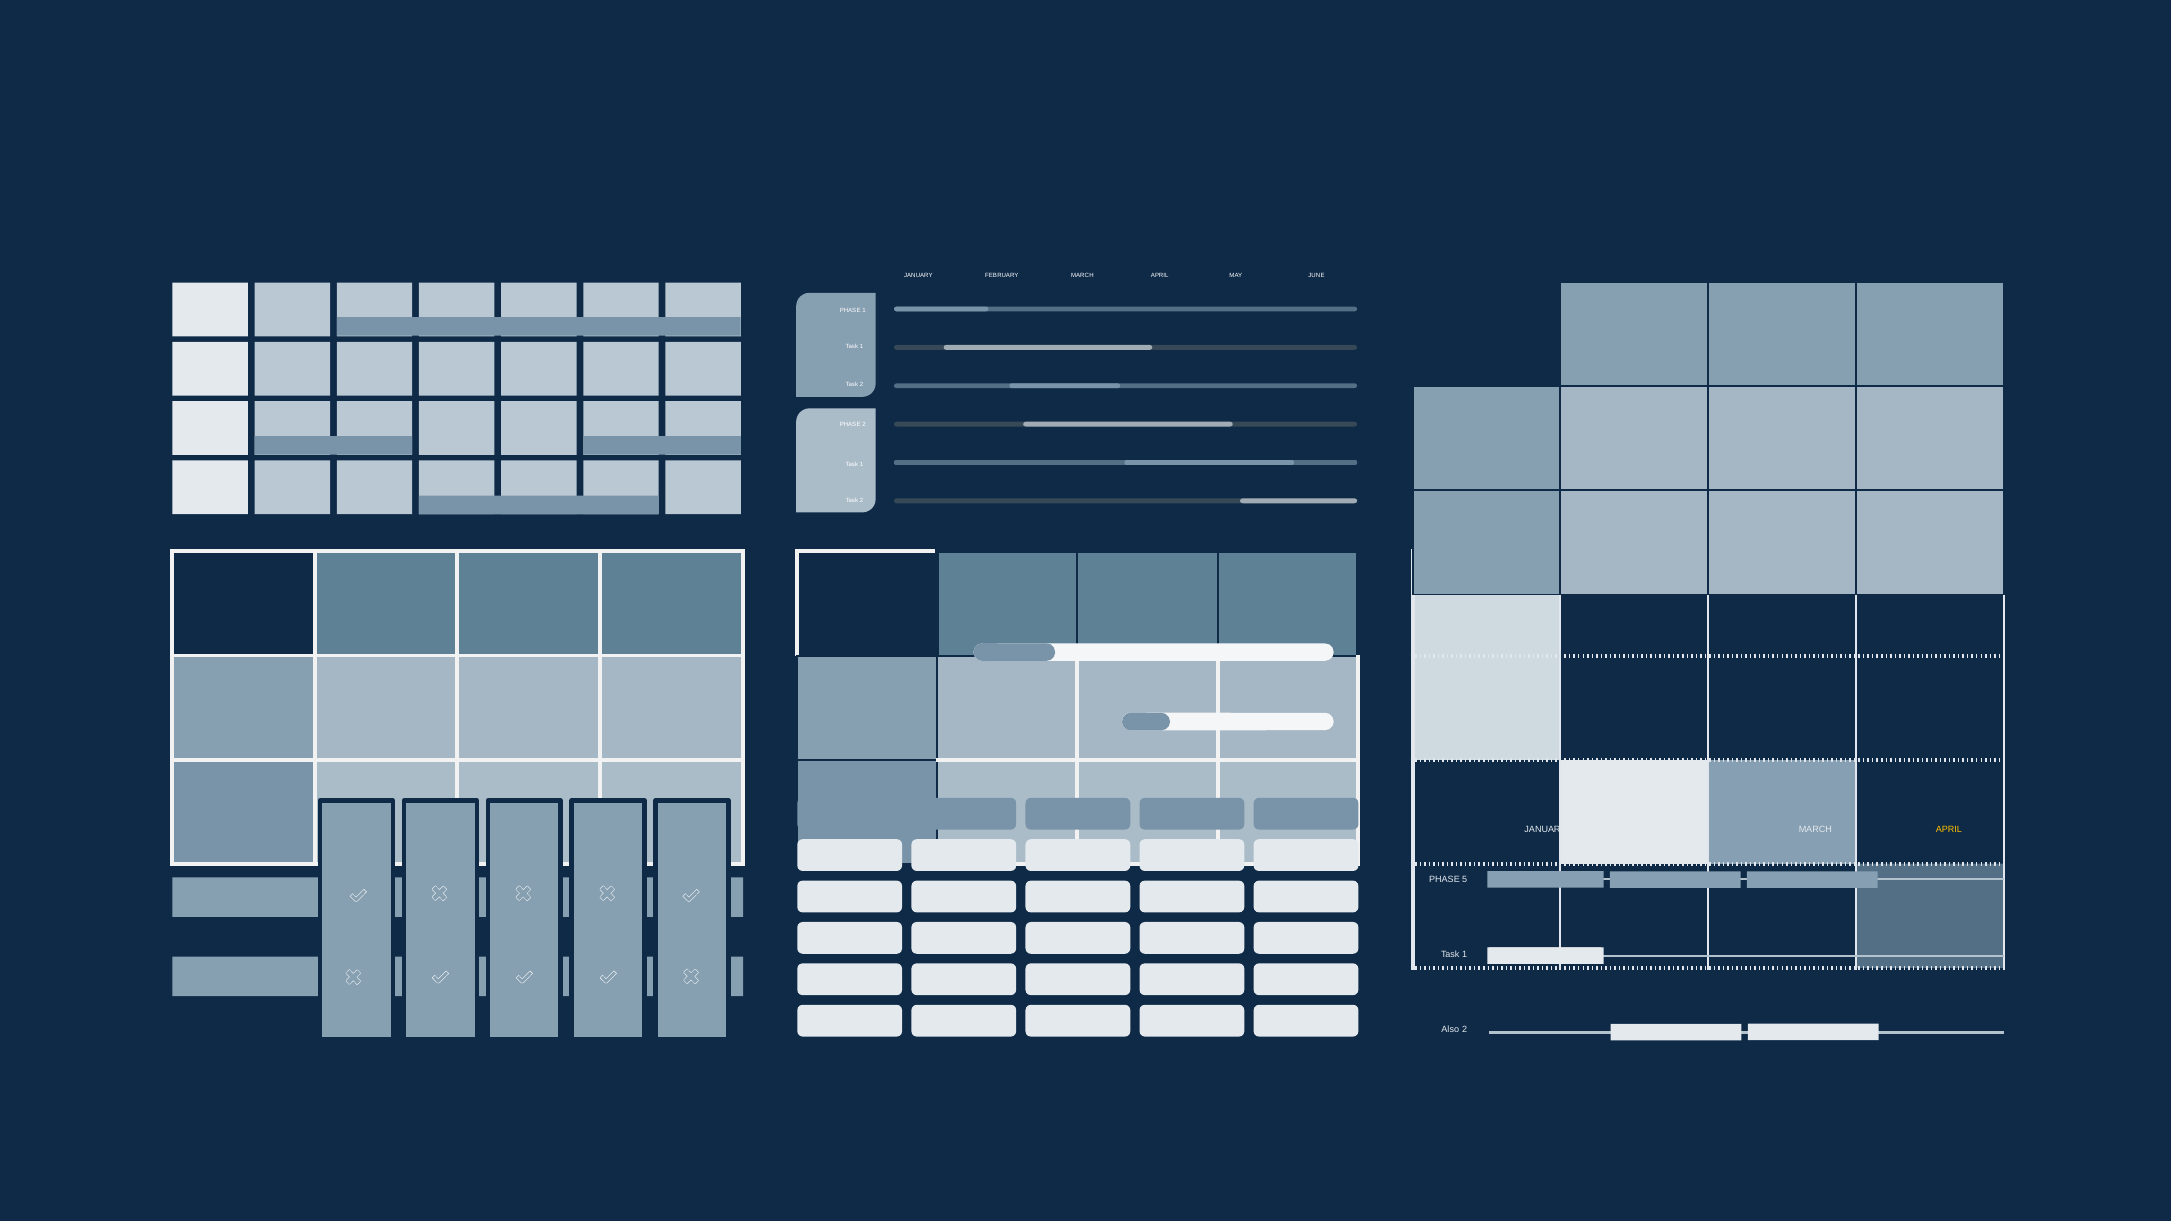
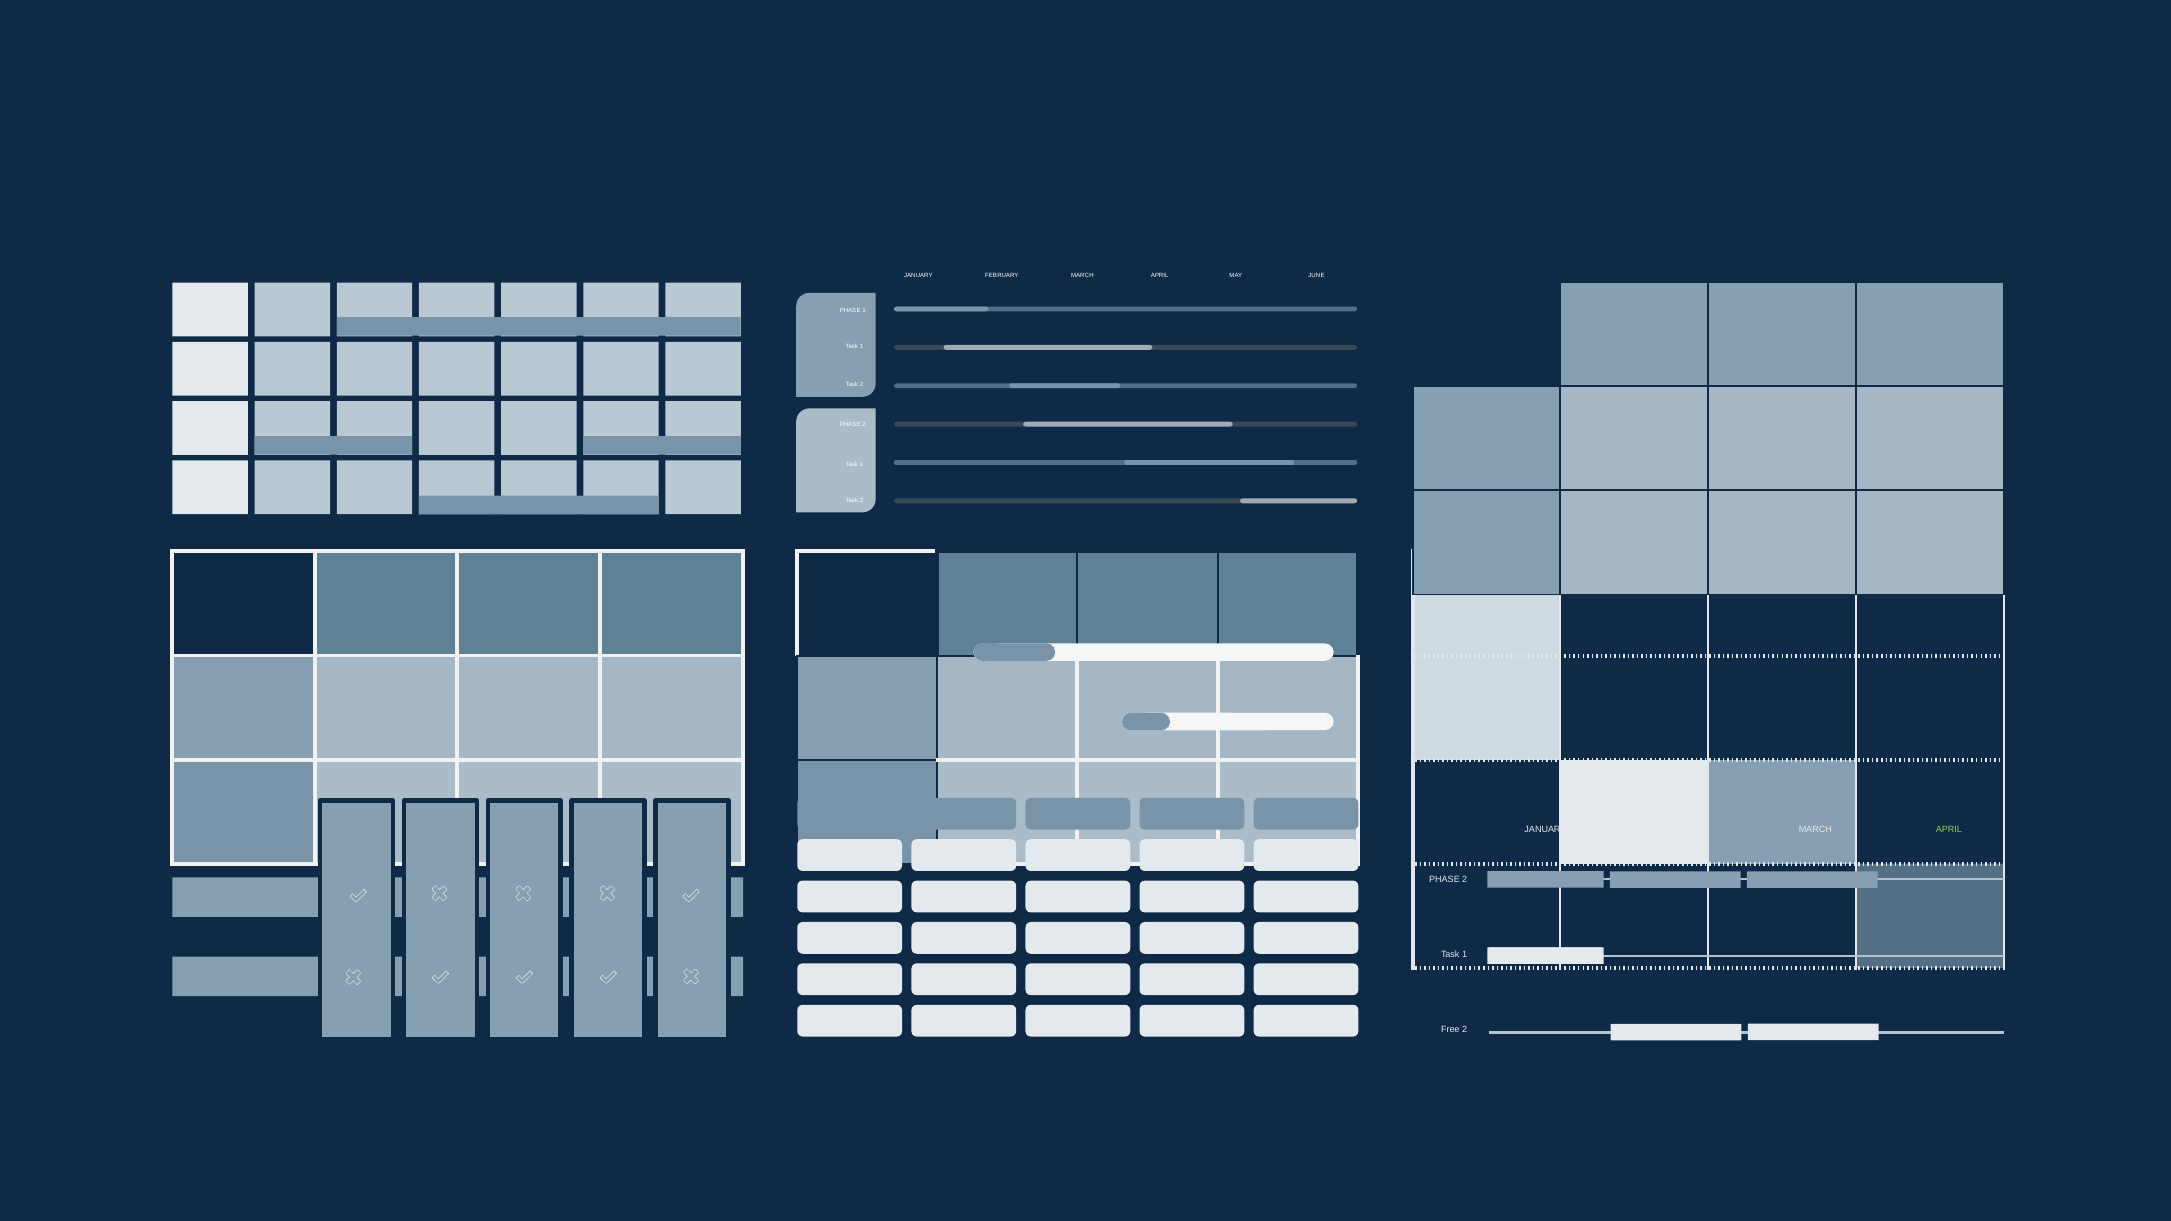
APRIL at (1949, 830) colour: yellow -> light green
5 at (1465, 880): 5 -> 2
Also: Also -> Free
